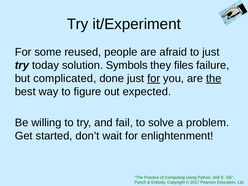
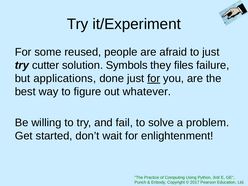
today: today -> cutter
complicated: complicated -> applications
the at (214, 78) underline: present -> none
expected: expected -> whatever
